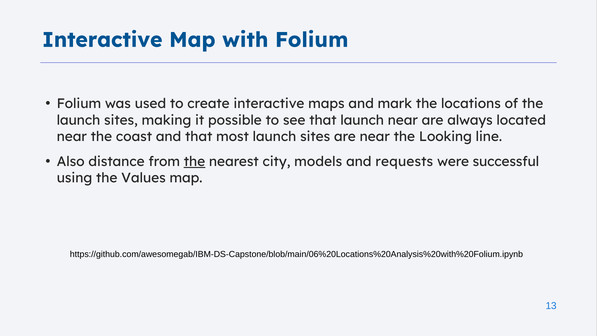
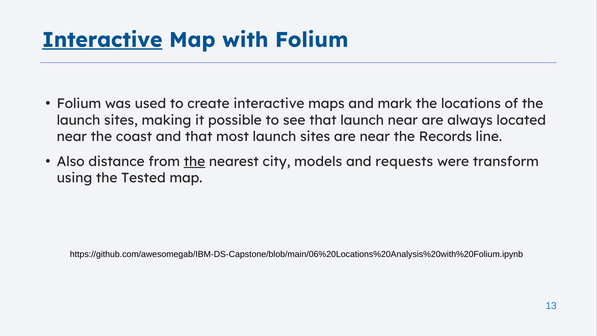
Interactive at (102, 40) underline: none -> present
Looking: Looking -> Records
successful: successful -> transform
Values: Values -> Tested
